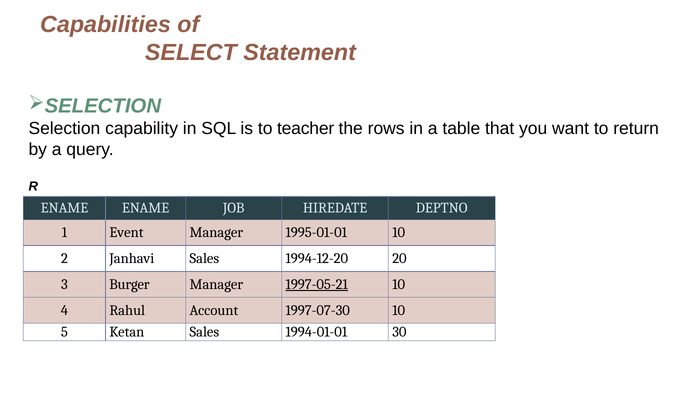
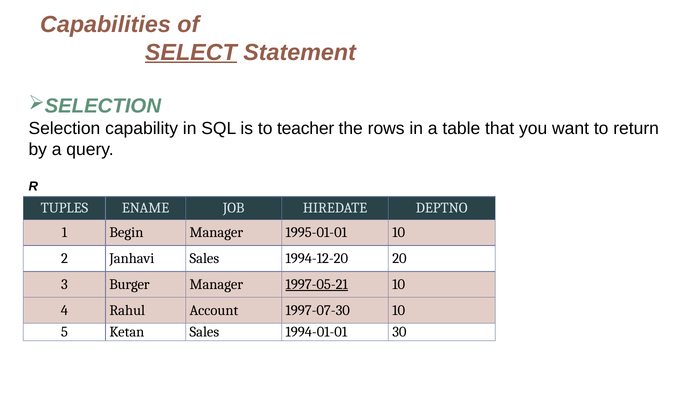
SELECT underline: none -> present
ENAME at (64, 208): ENAME -> TUPLES
Event: Event -> Begin
